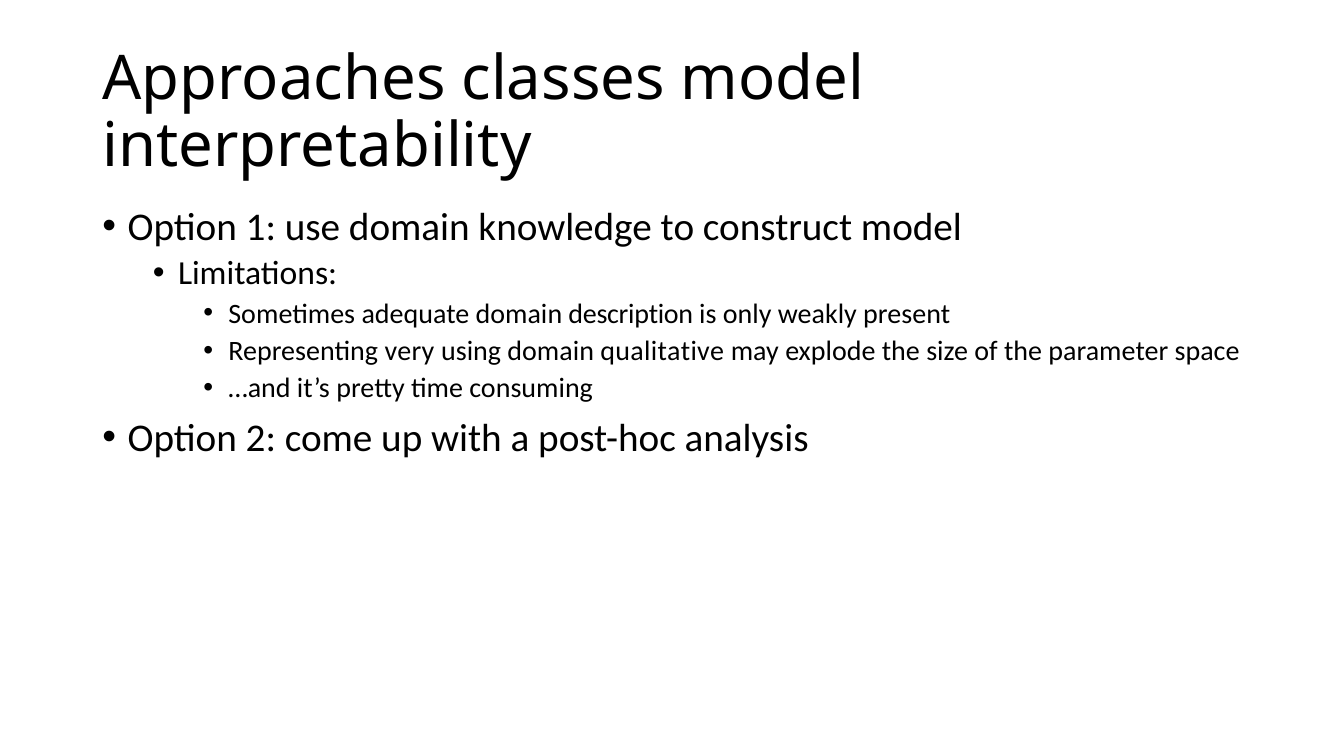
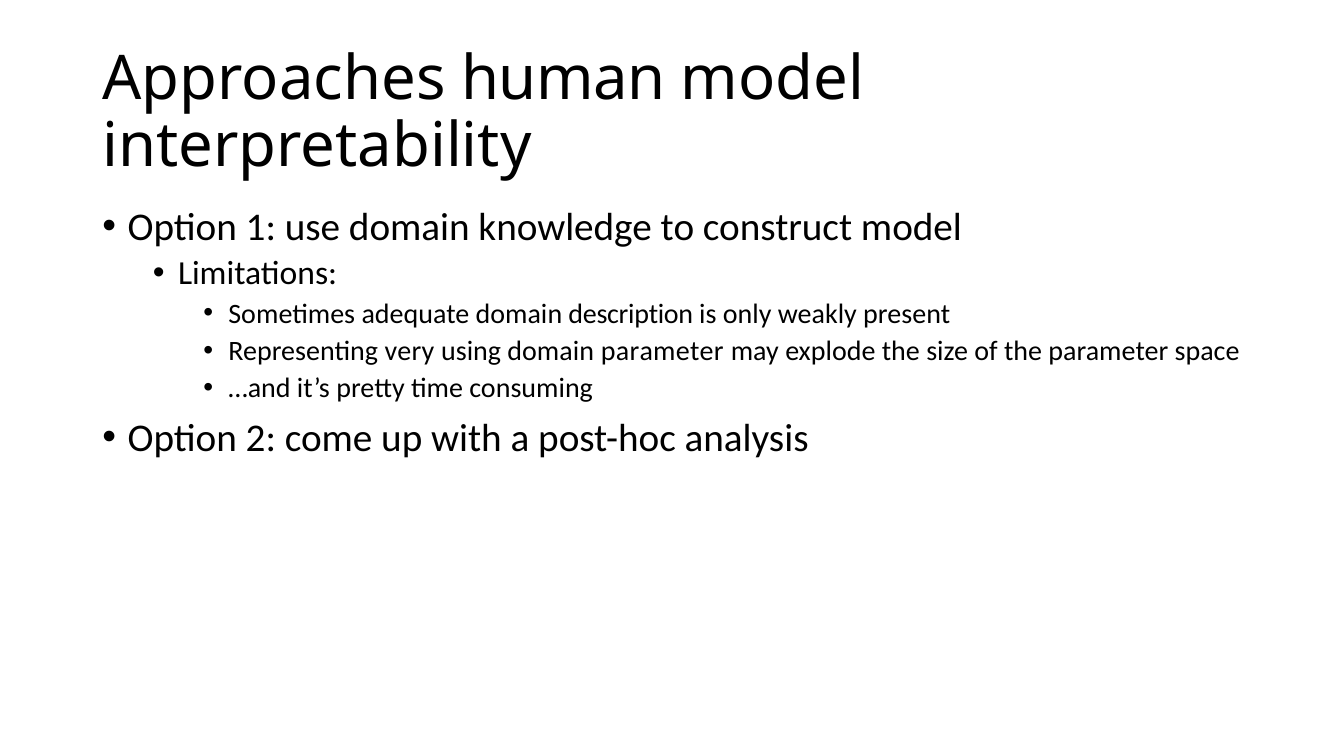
classes: classes -> human
domain qualitative: qualitative -> parameter
